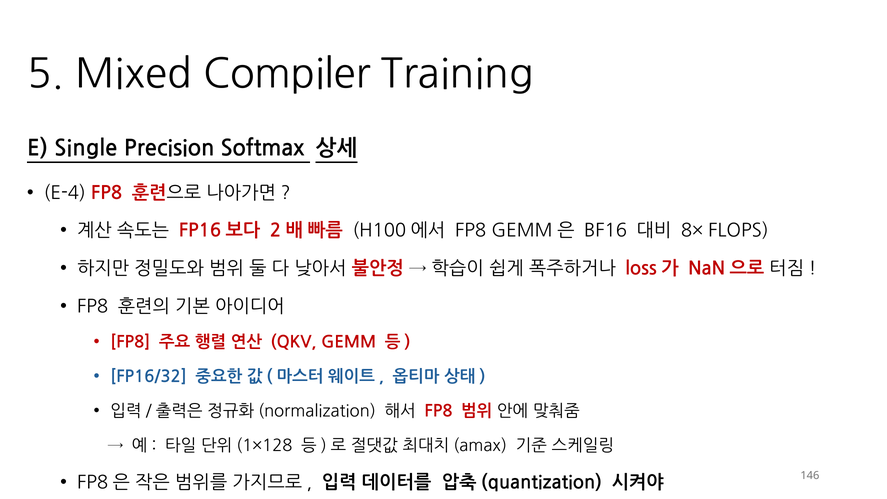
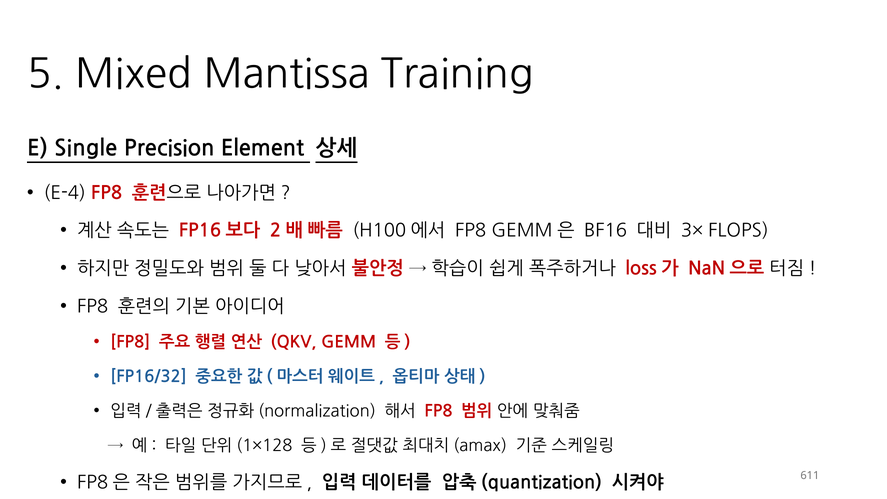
Compiler: Compiler -> Mantissa
Softmax: Softmax -> Element
8×: 8× -> 3×
146: 146 -> 611
